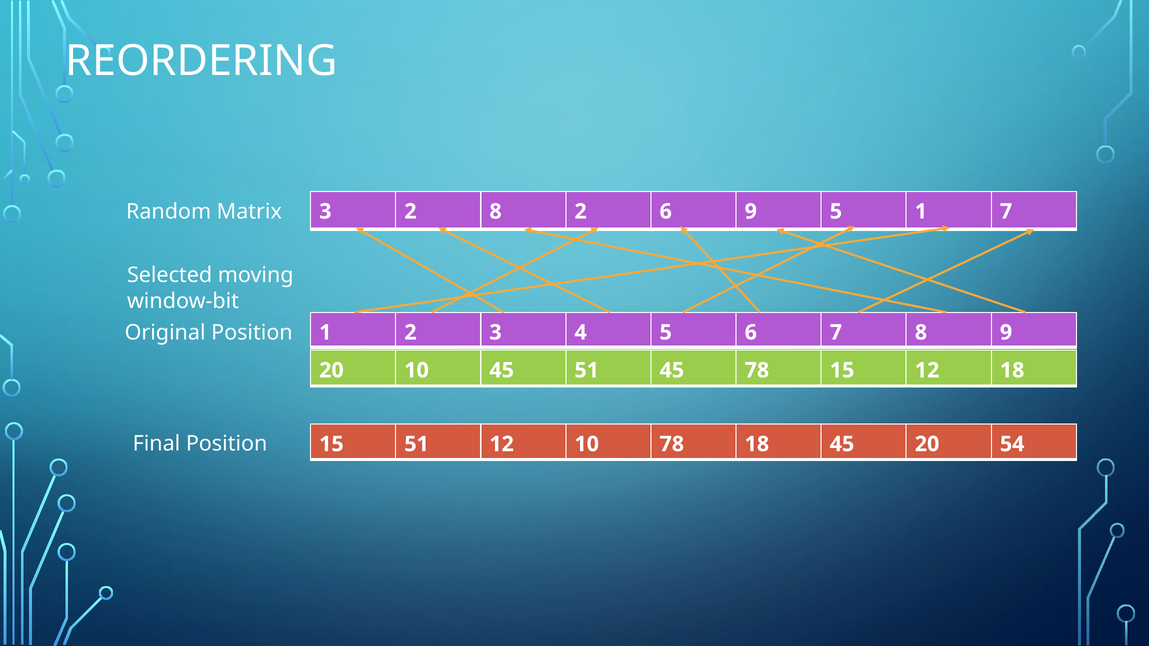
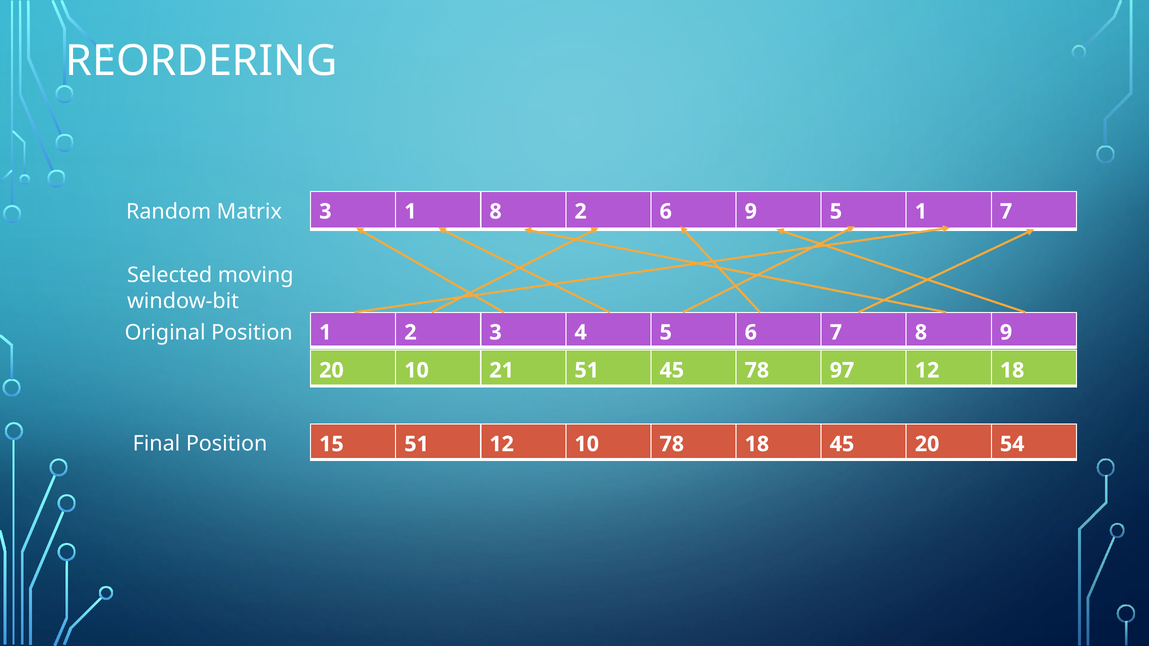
3 2: 2 -> 1
10 45: 45 -> 21
78 15: 15 -> 97
